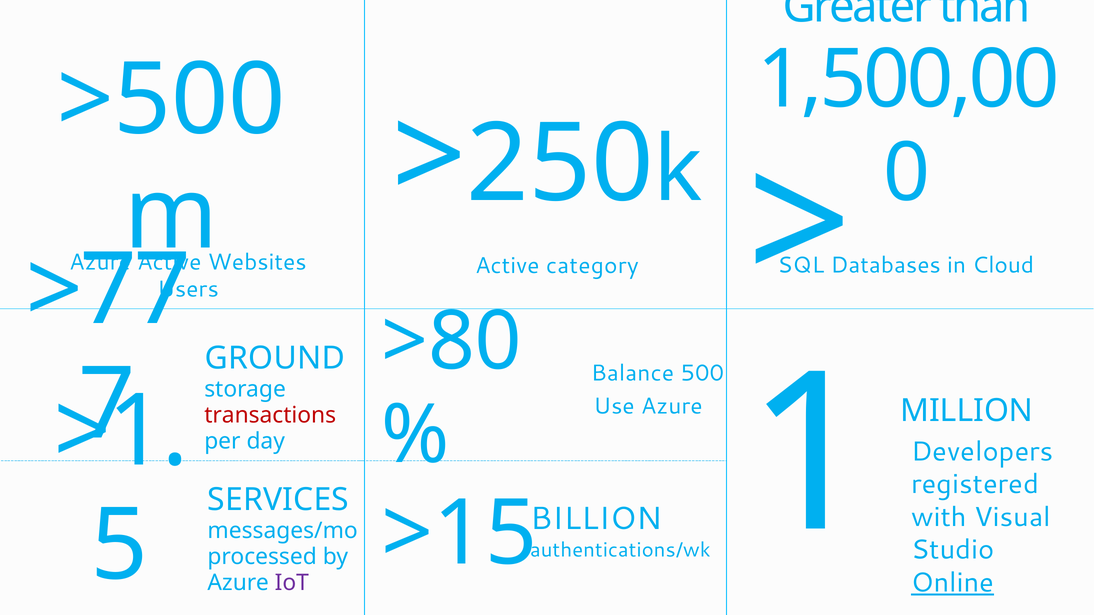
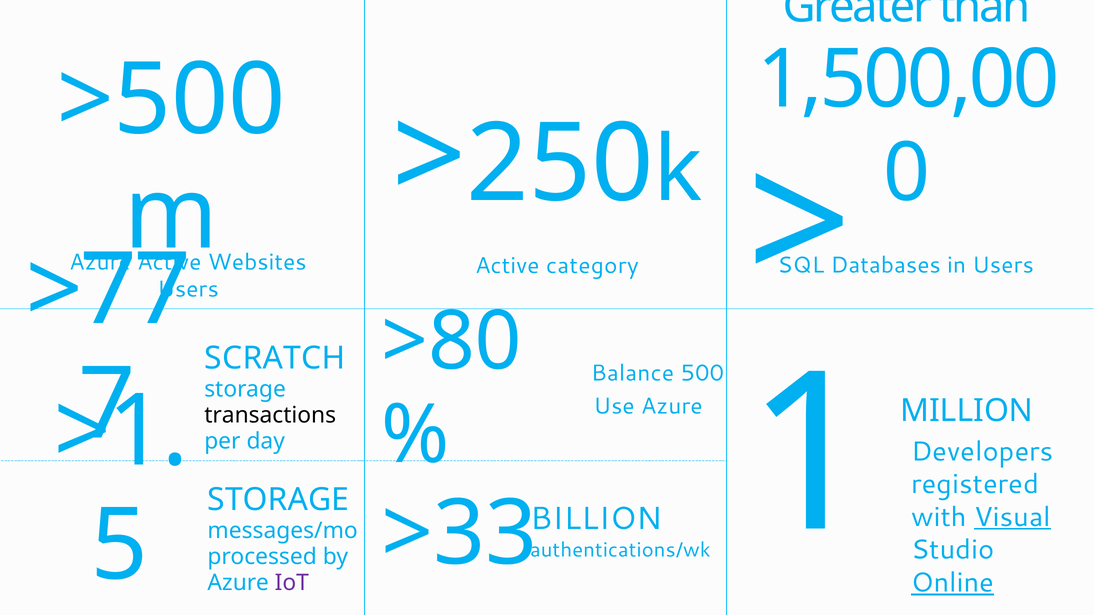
in Cloud: Cloud -> Users
GROUND: GROUND -> SCRATCH
transactions colour: red -> black
SERVICES at (278, 500): SERVICES -> STORAGE
Visual underline: none -> present
>15: >15 -> >33
